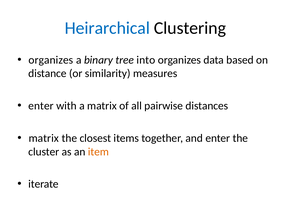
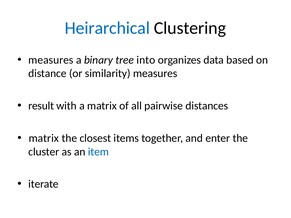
organizes at (51, 60): organizes -> measures
enter at (41, 106): enter -> result
item colour: orange -> blue
